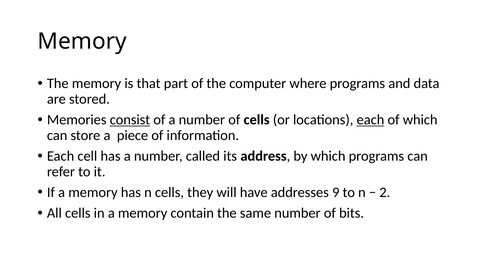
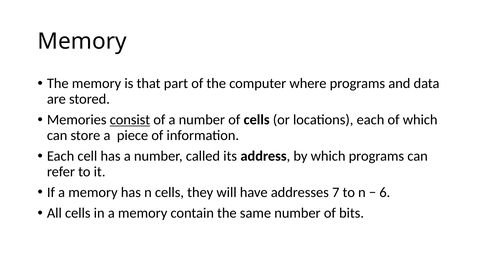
each at (370, 120) underline: present -> none
9: 9 -> 7
2: 2 -> 6
